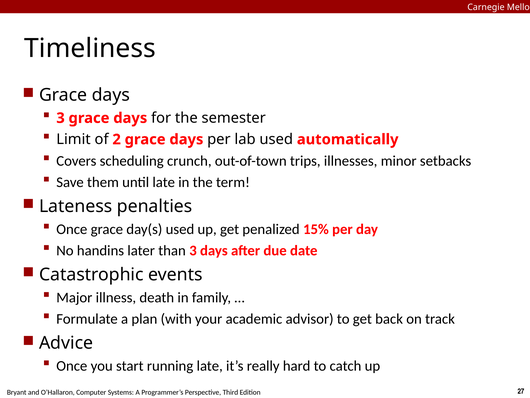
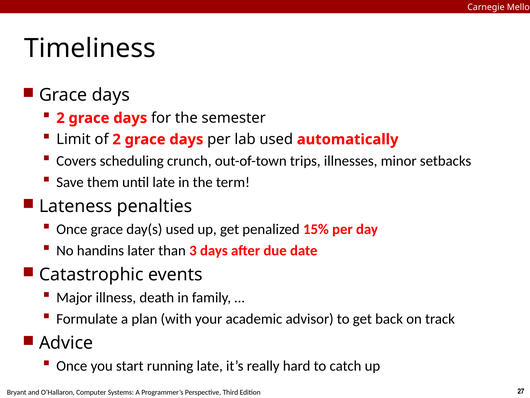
3 at (61, 118): 3 -> 2
